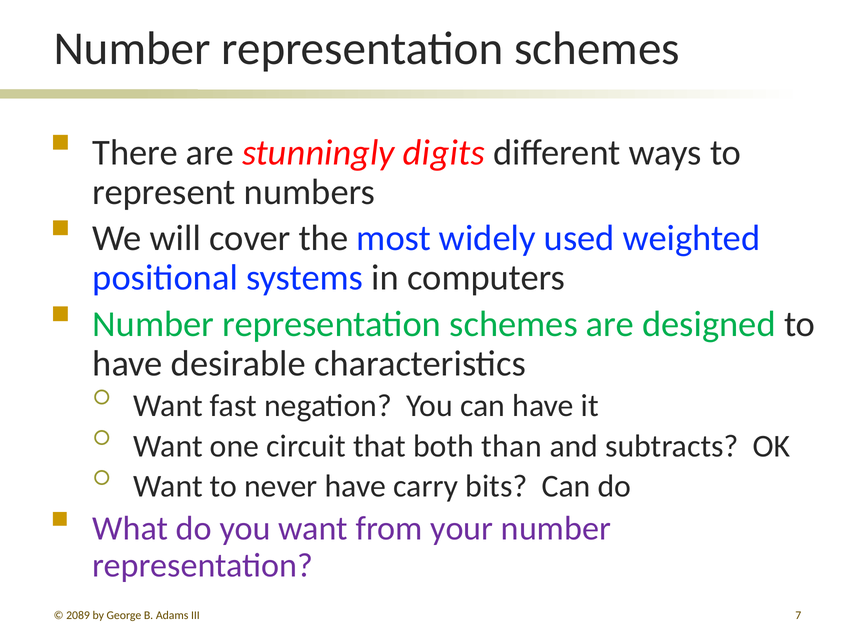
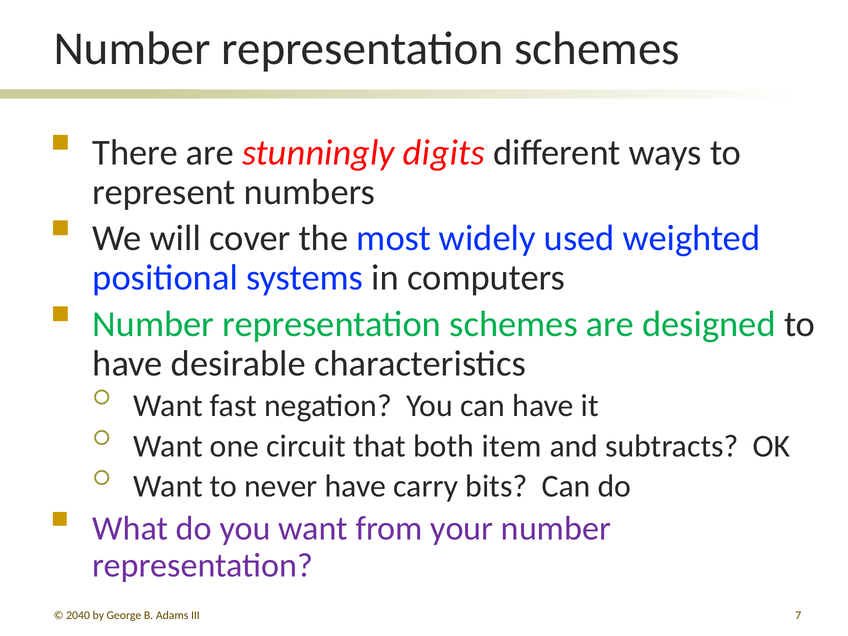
than: than -> item
2089: 2089 -> 2040
